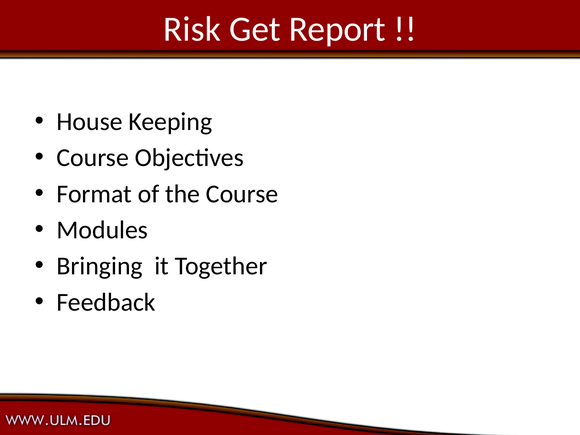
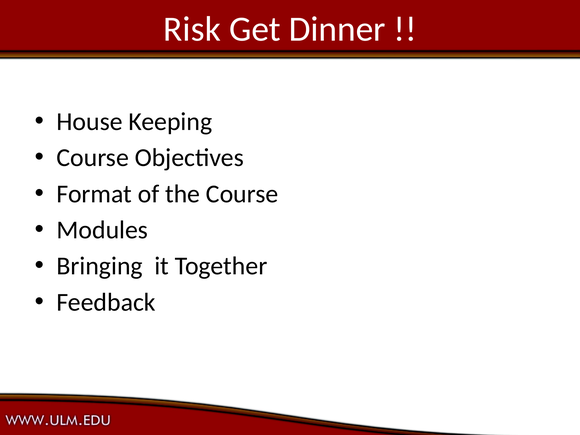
Report: Report -> Dinner
